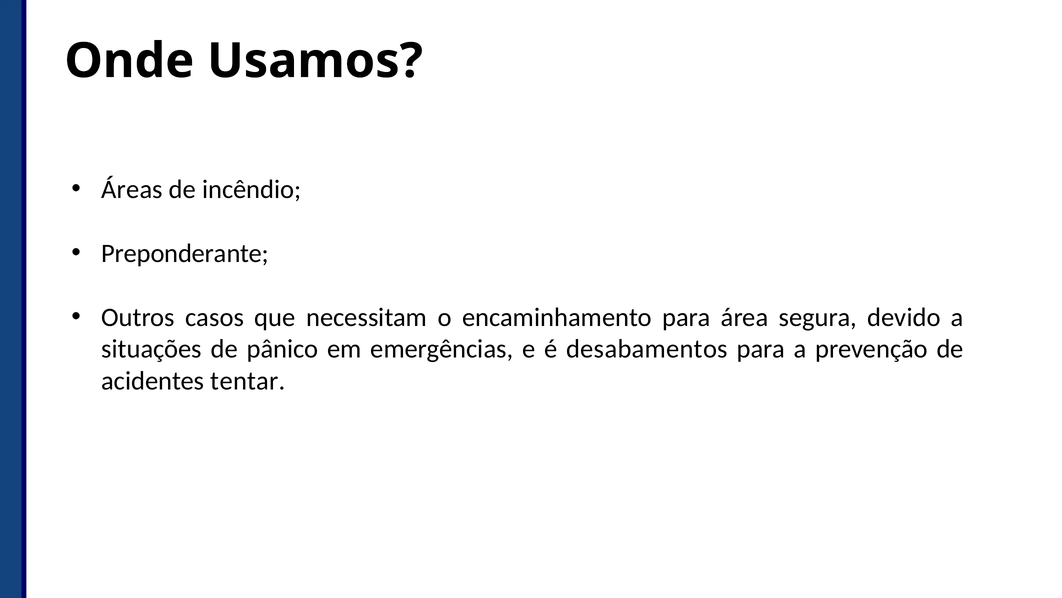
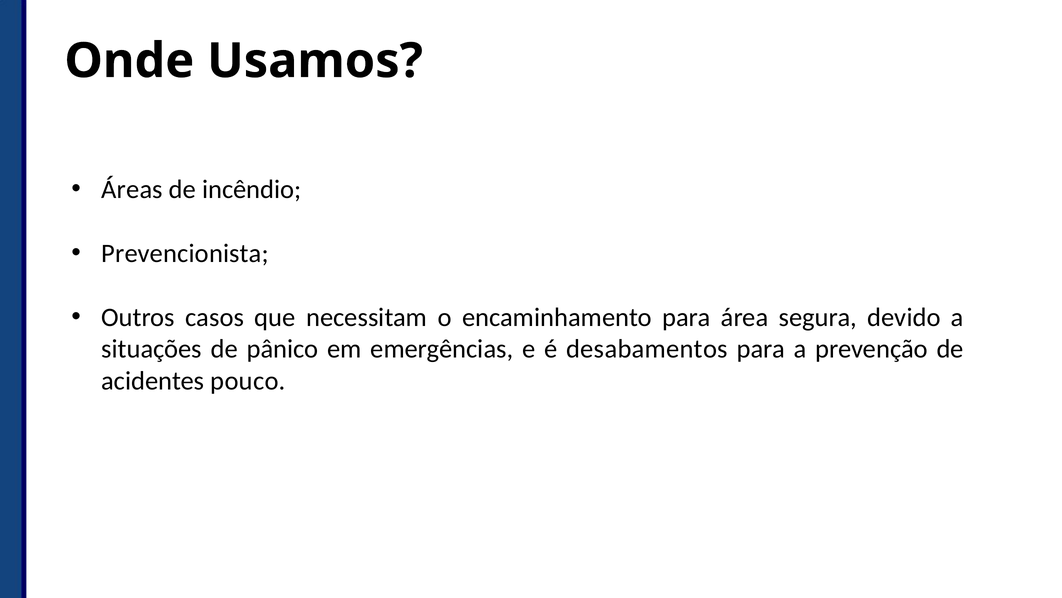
Preponderante: Preponderante -> Prevencionista
tentar: tentar -> pouco
